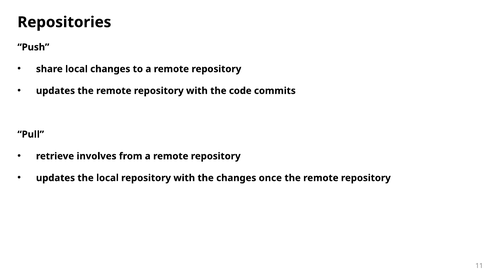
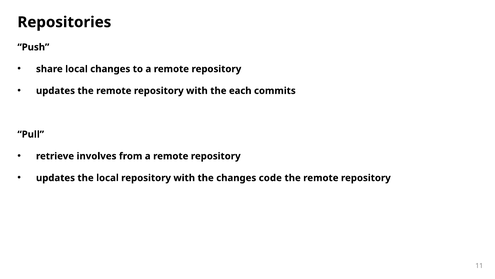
code: code -> each
once: once -> code
